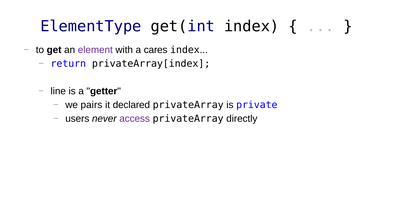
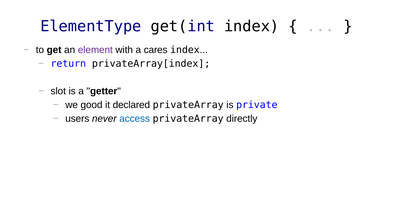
line: line -> slot
pairs: pairs -> good
access colour: purple -> blue
